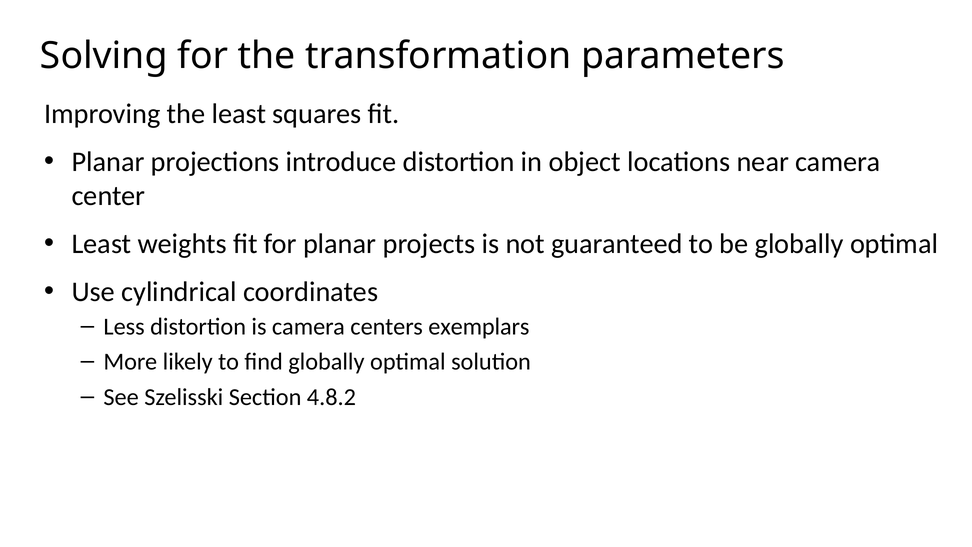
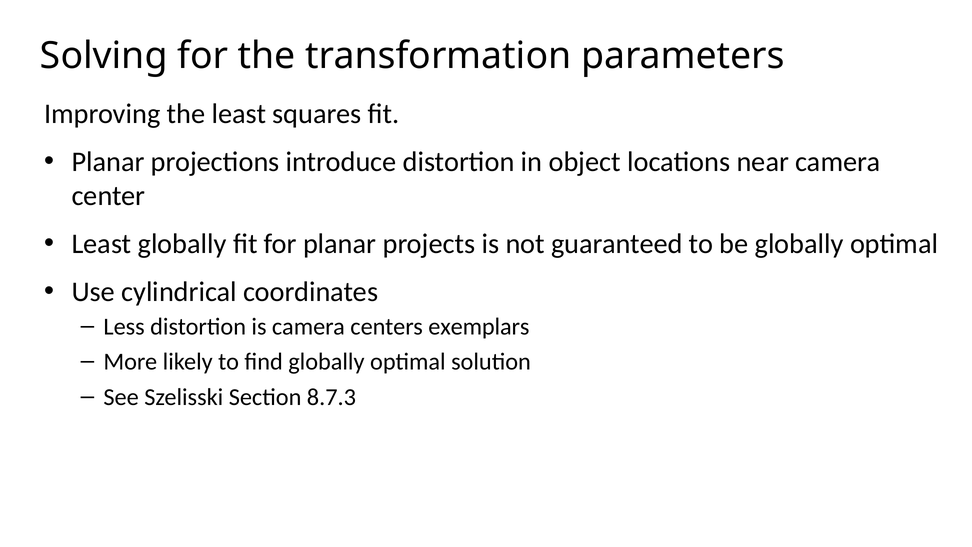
Least weights: weights -> globally
4.8.2: 4.8.2 -> 8.7.3
